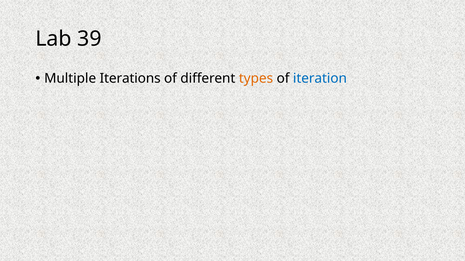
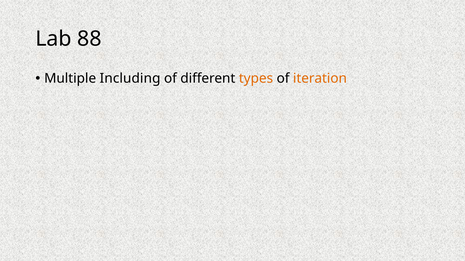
39: 39 -> 88
Iterations: Iterations -> Including
iteration colour: blue -> orange
